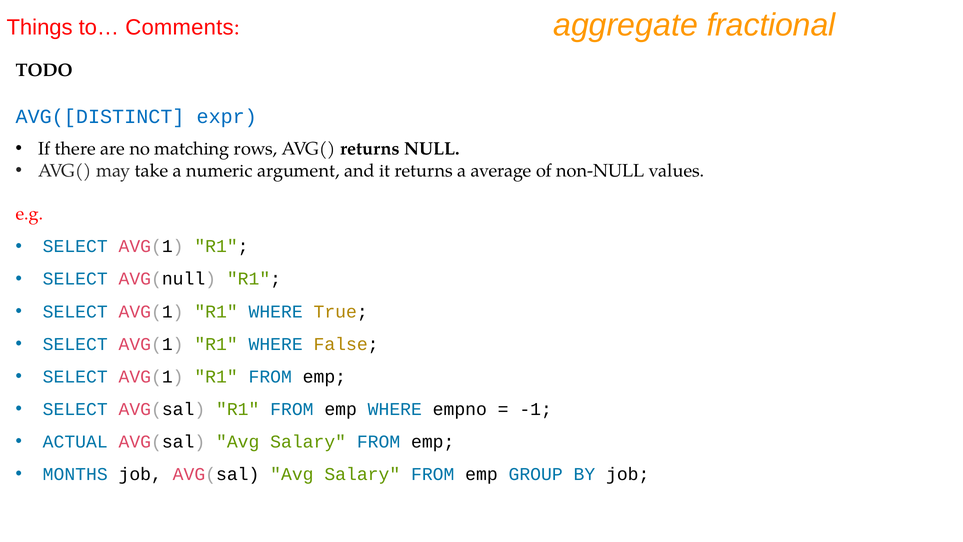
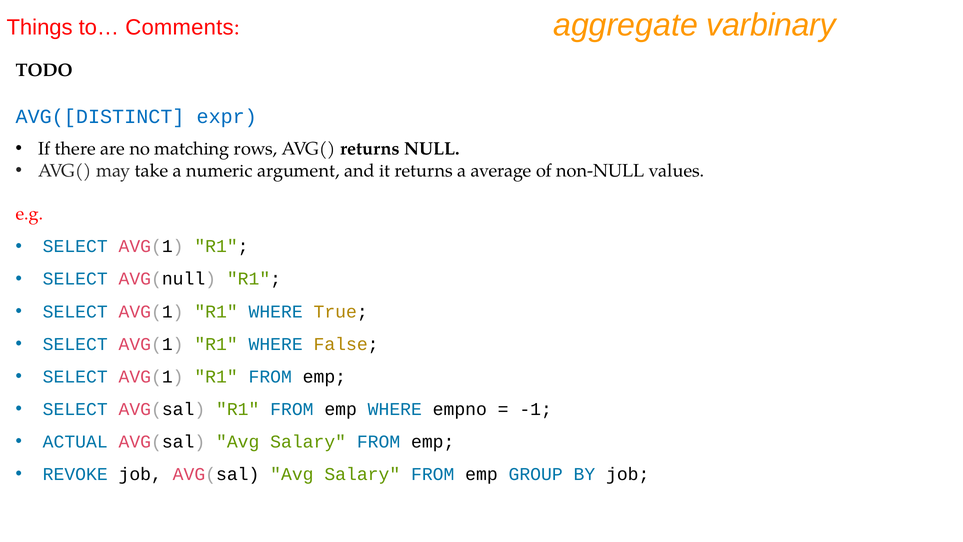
fractional: fractional -> varbinary
MONTHS: MONTHS -> REVOKE
